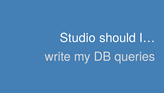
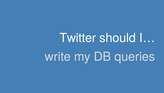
Studio: Studio -> Twitter
